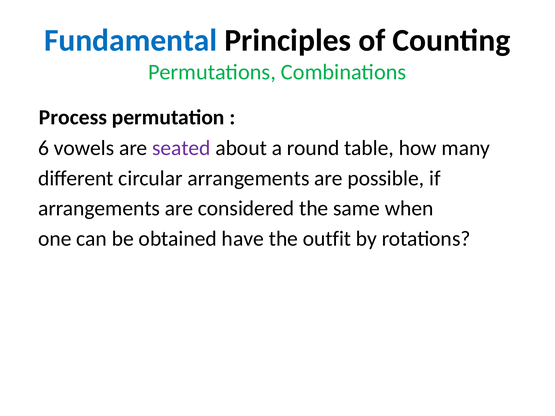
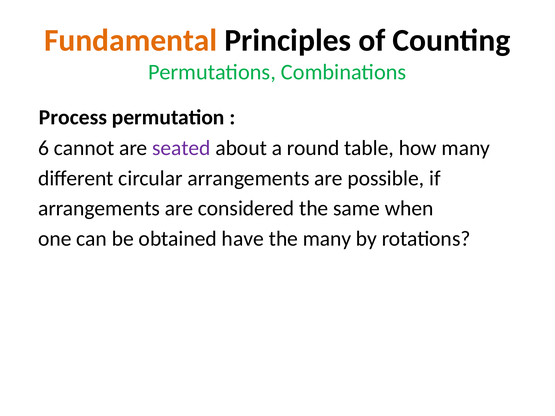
Fundamental colour: blue -> orange
vowels: vowels -> cannot
the outfit: outfit -> many
